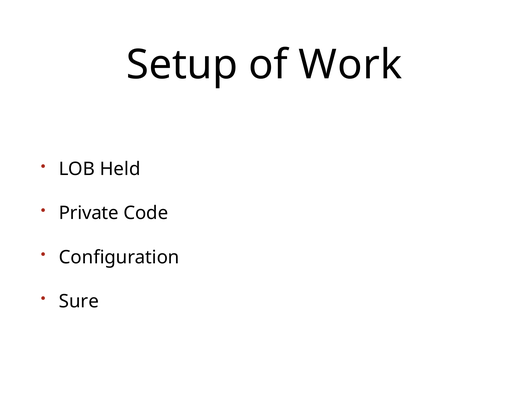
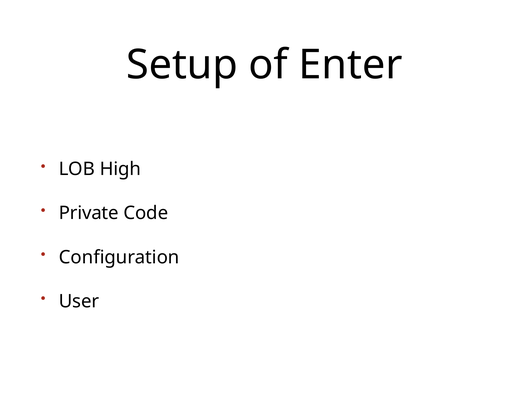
Work: Work -> Enter
Held: Held -> High
Sure: Sure -> User
